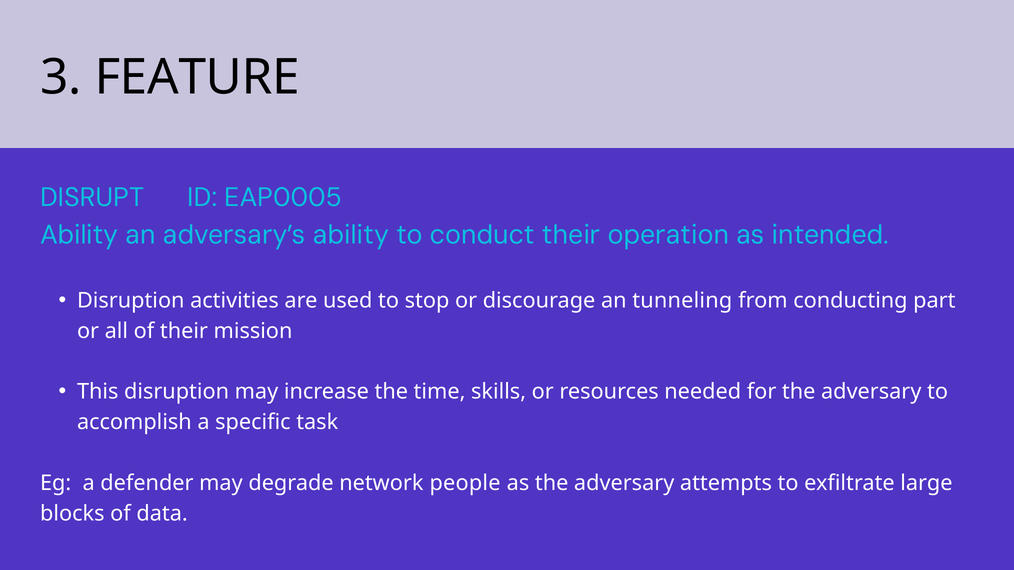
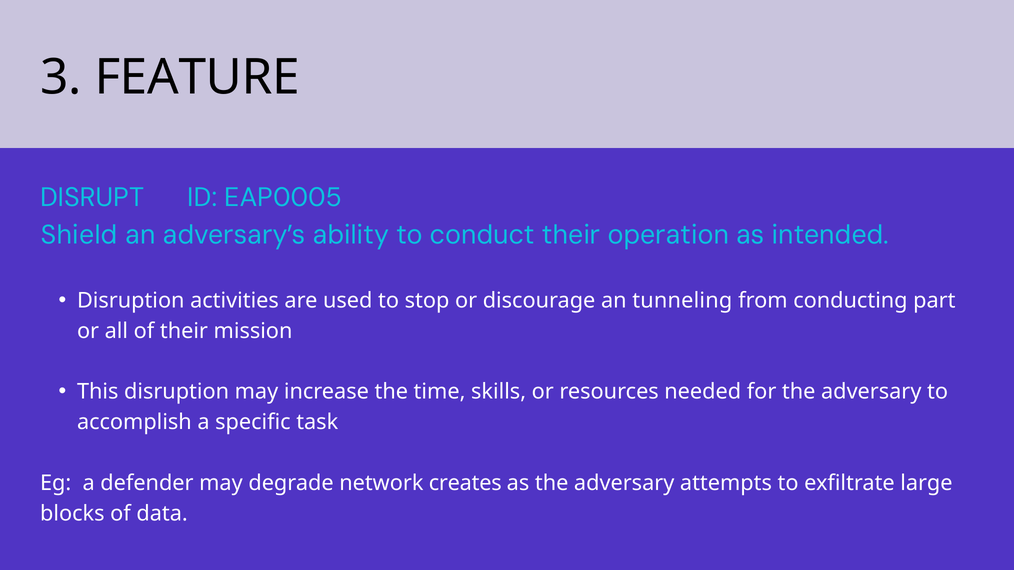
Ability at (79, 235): Ability -> Shield
people: people -> creates
